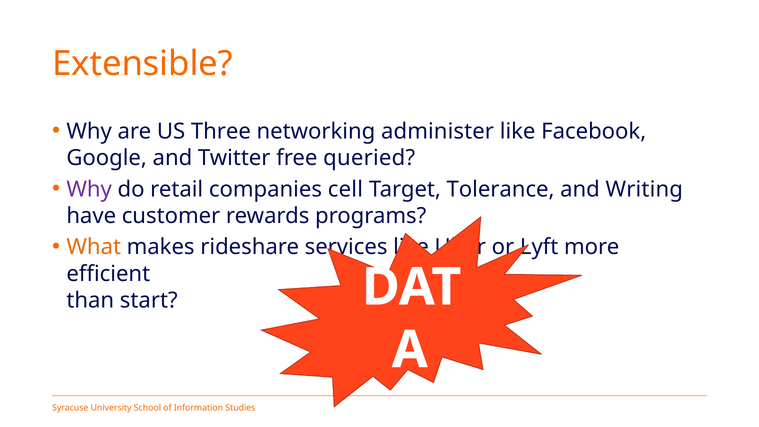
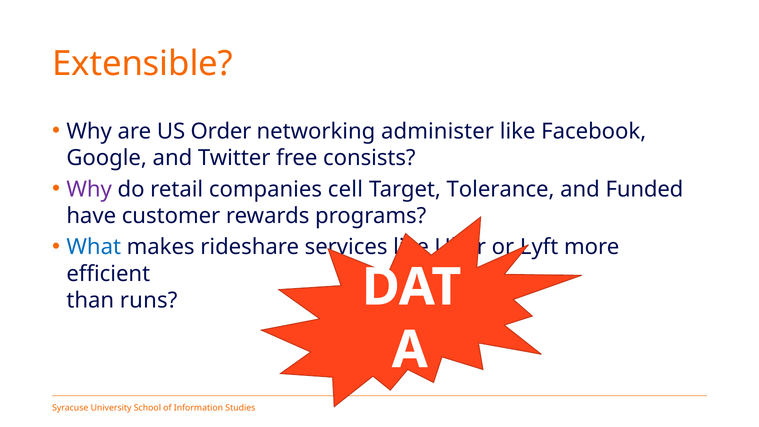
Three: Three -> Order
queried: queried -> consists
Writing: Writing -> Funded
What colour: orange -> blue
start: start -> runs
